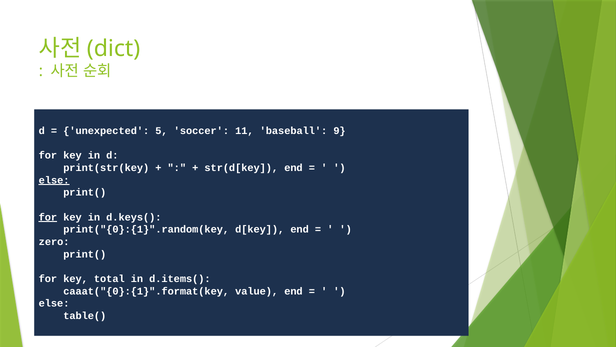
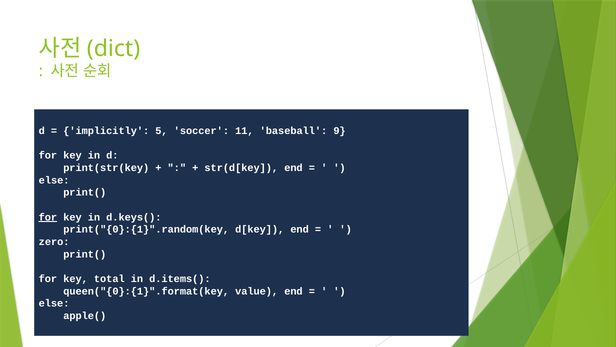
unexpected: unexpected -> implicitly
else at (54, 180) underline: present -> none
caaat("{0}:{1}".format(key: caaat("{0}:{1}".format(key -> queen("{0}:{1}".format(key
table(: table( -> apple(
